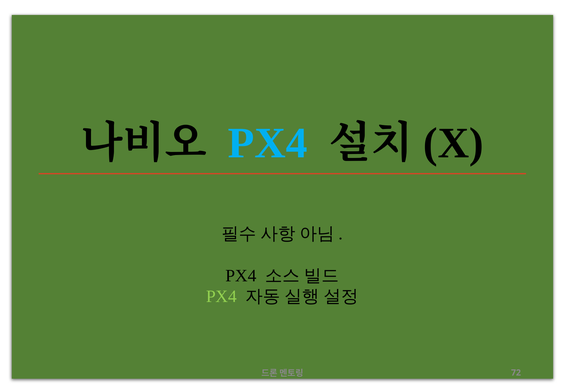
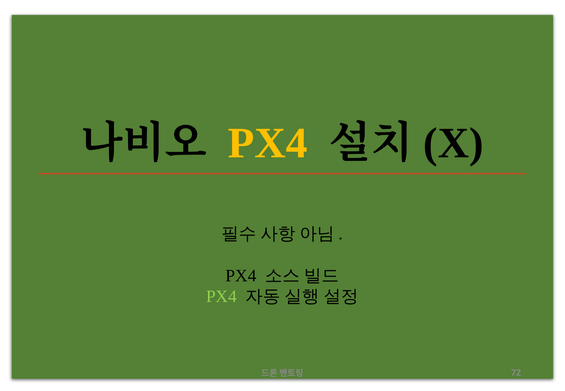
PX4 at (268, 143) colour: light blue -> yellow
